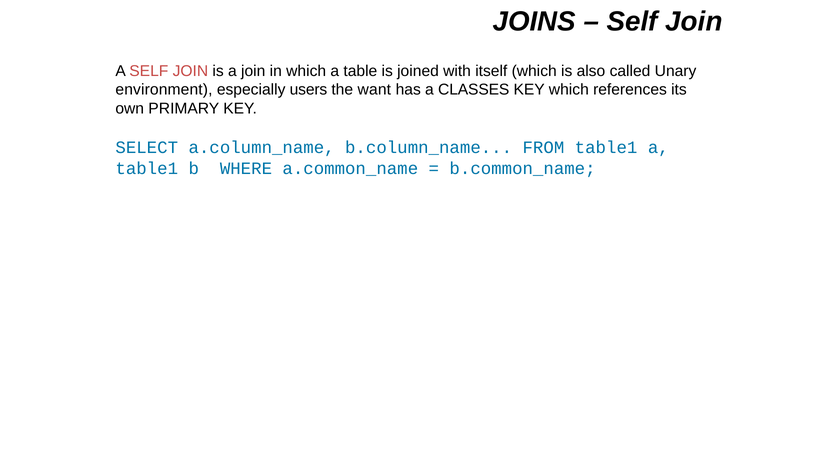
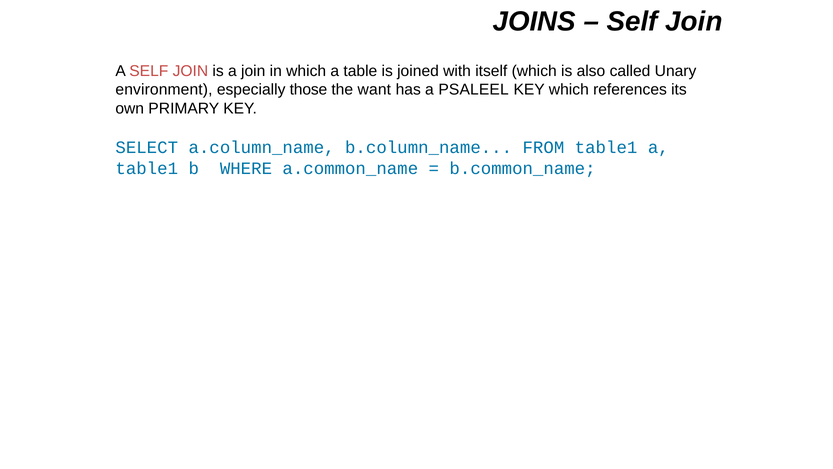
users: users -> those
CLASSES: CLASSES -> PSALEEL
